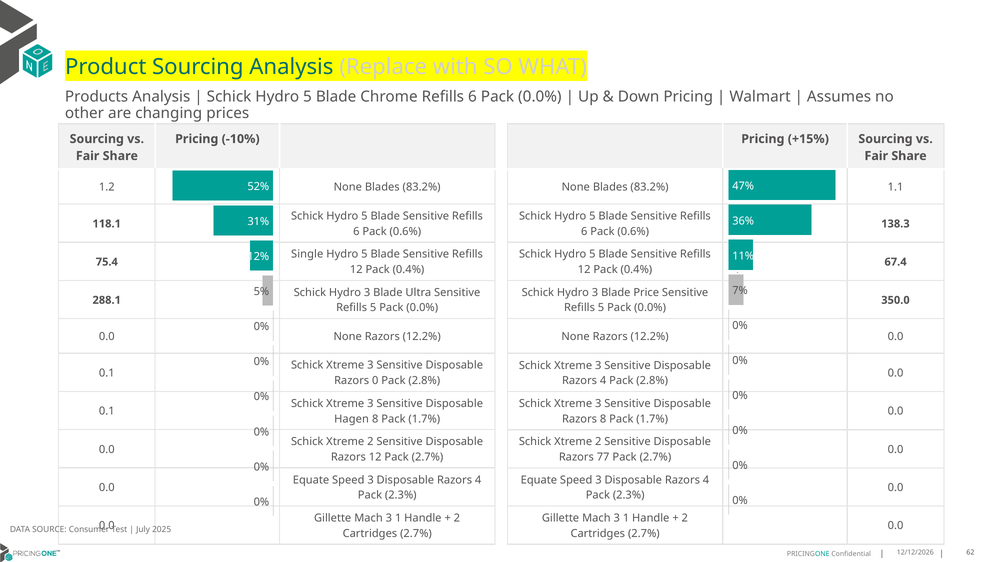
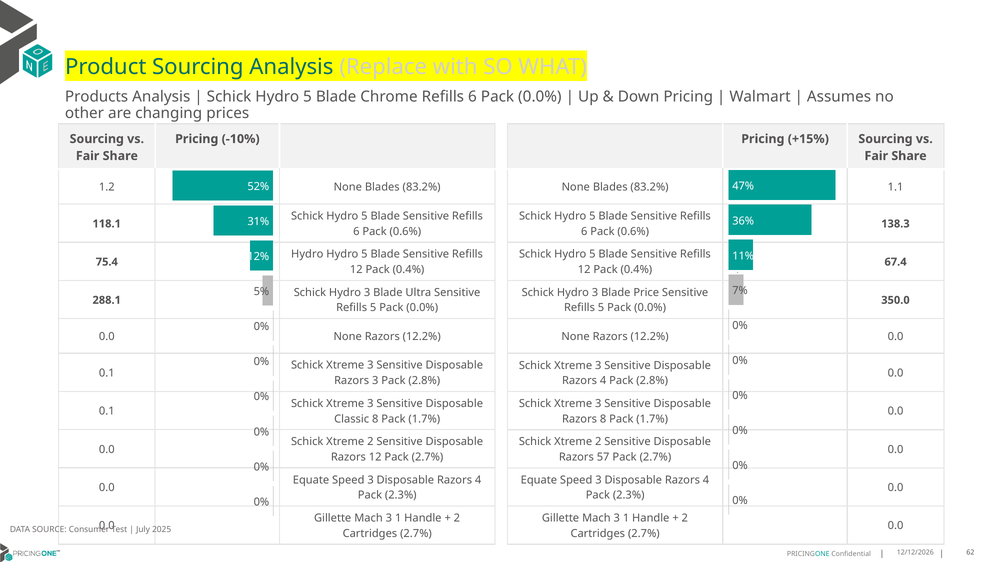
Single at (307, 254): Single -> Hydro
Razors 0: 0 -> 3
Hagen: Hagen -> Classic
77: 77 -> 57
